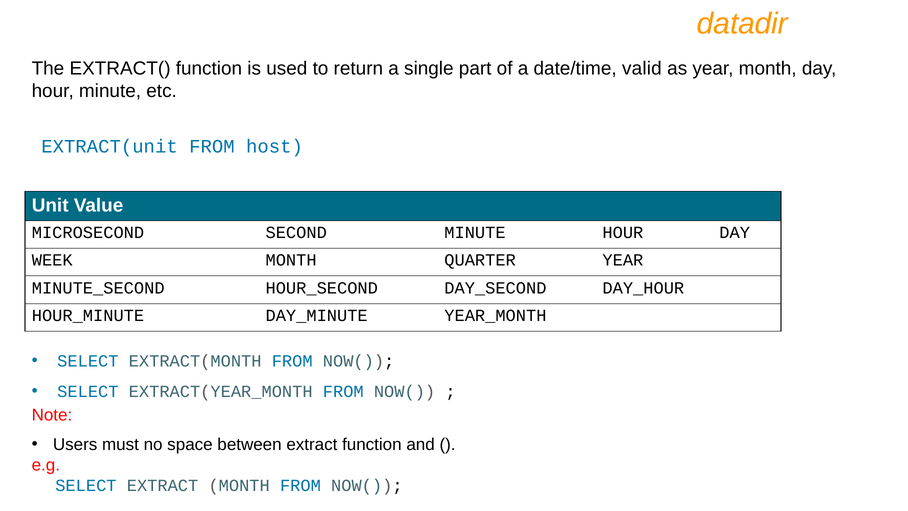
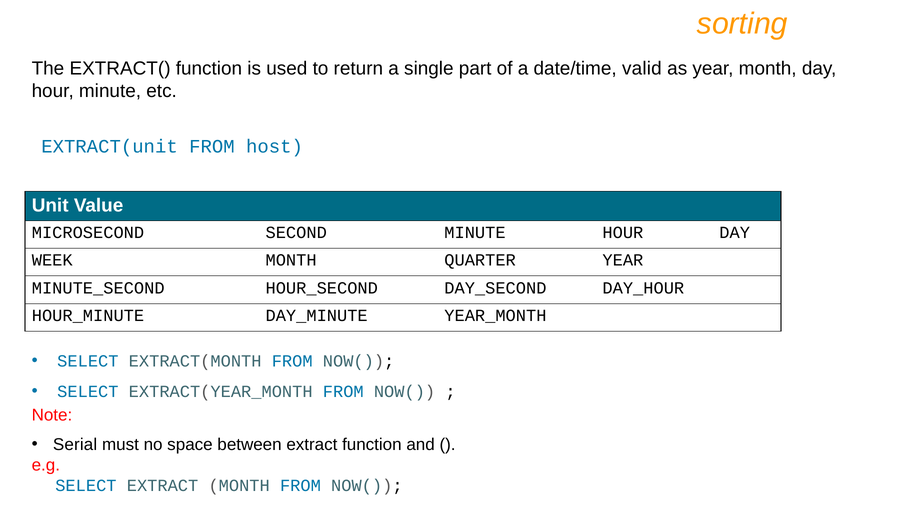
datadir: datadir -> sorting
Users: Users -> Serial
